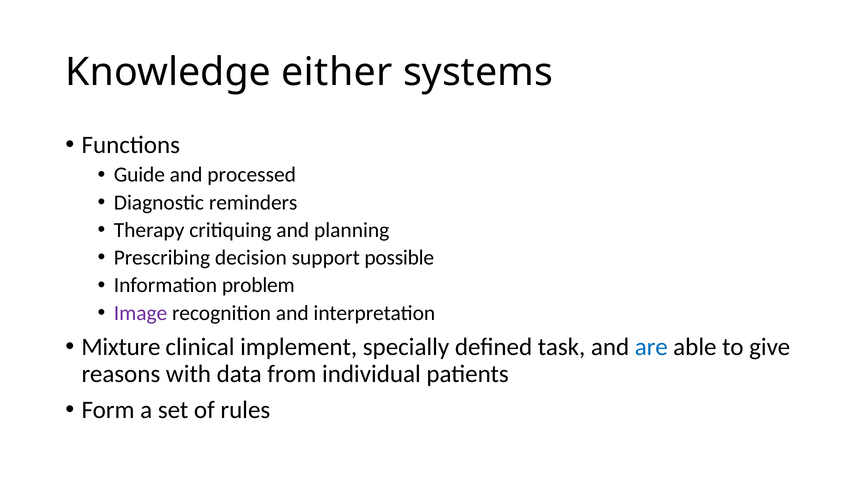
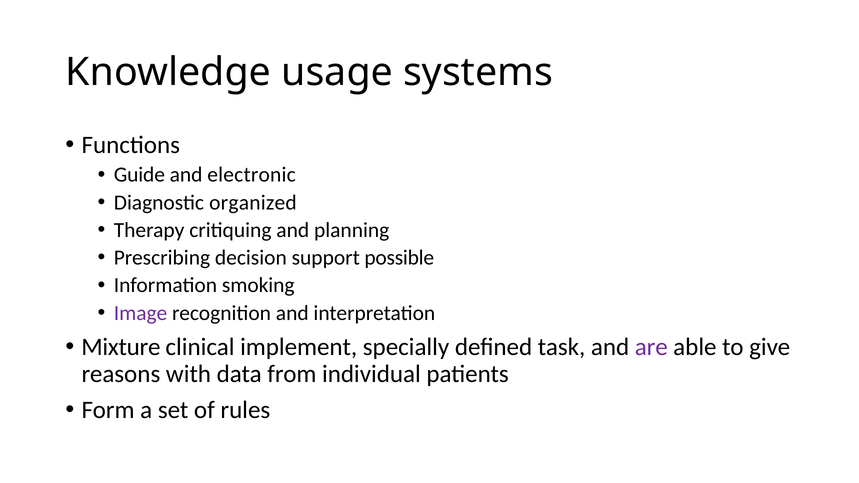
either: either -> usage
processed: processed -> electronic
reminders: reminders -> organized
problem: problem -> smoking
are colour: blue -> purple
